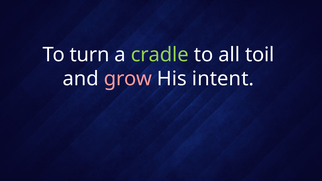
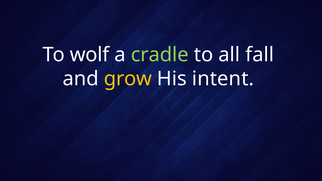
turn: turn -> wolf
toil: toil -> fall
grow colour: pink -> yellow
